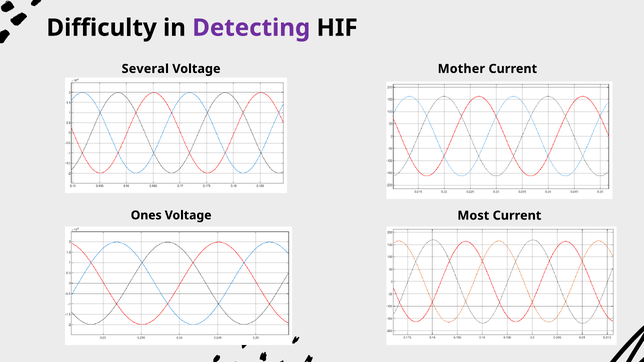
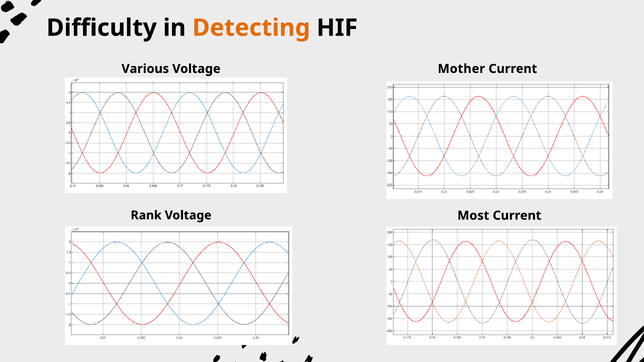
Detecting colour: purple -> orange
Several: Several -> Various
Ones: Ones -> Rank
